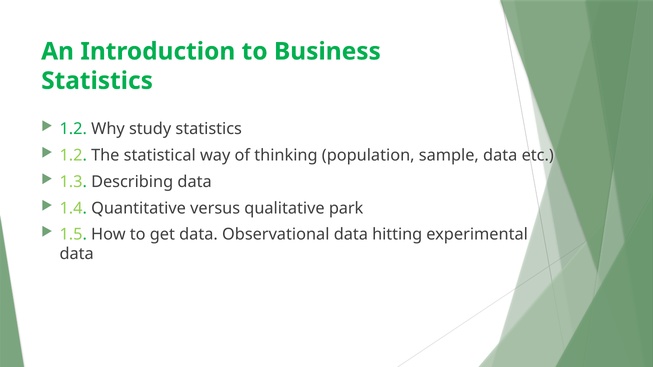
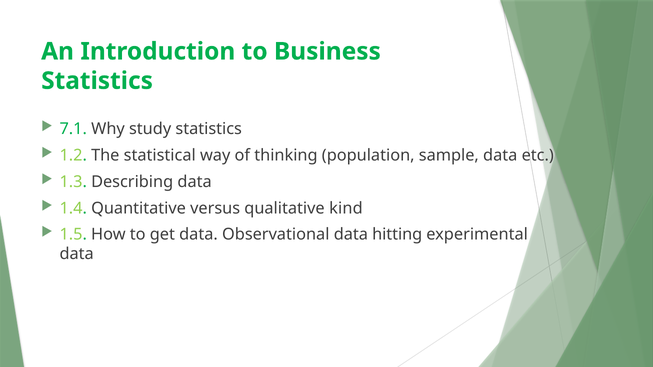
1.2 at (73, 129): 1.2 -> 7.1
park: park -> kind
